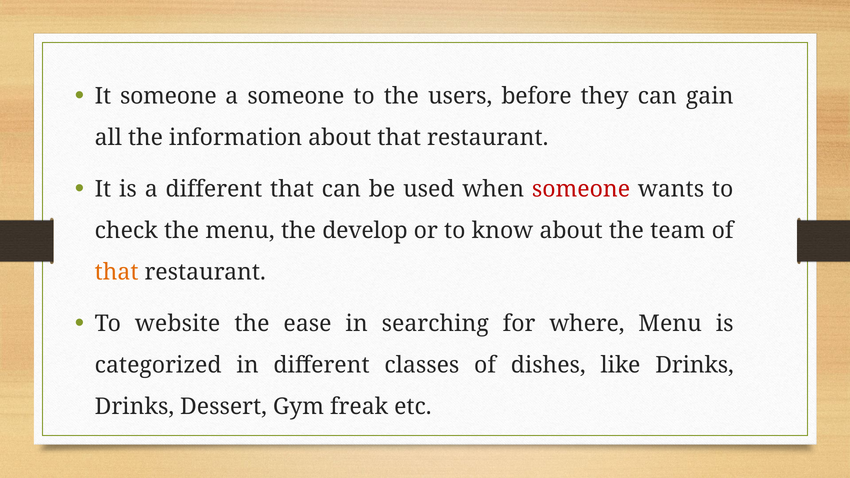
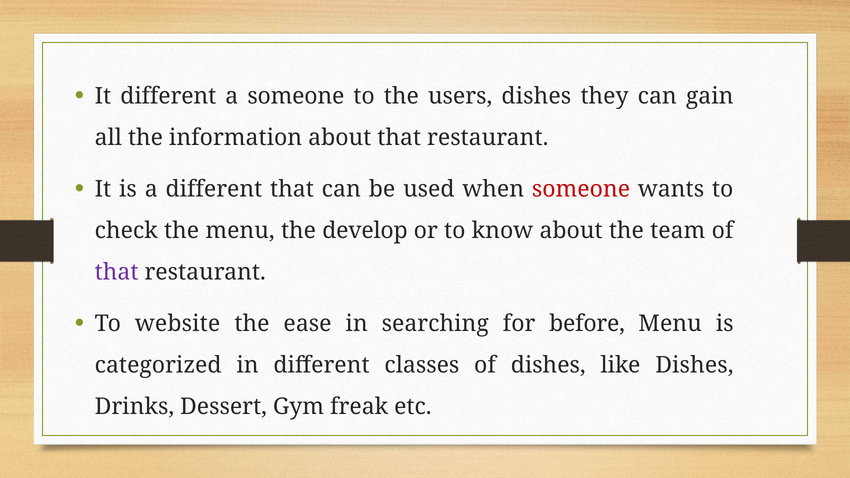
It someone: someone -> different
users before: before -> dishes
that at (117, 272) colour: orange -> purple
where: where -> before
like Drinks: Drinks -> Dishes
